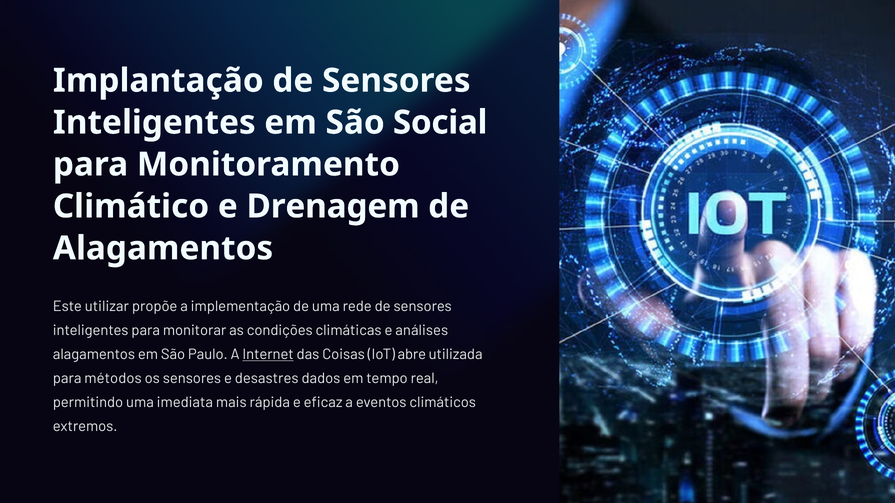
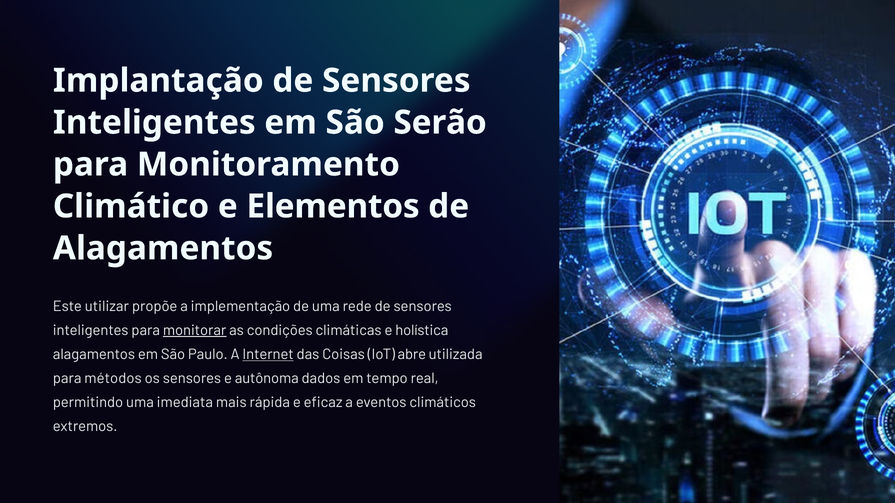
Social: Social -> Serão
Drenagem: Drenagem -> Elementos
monitorar underline: none -> present
análises: análises -> holística
desastres: desastres -> autônoma
